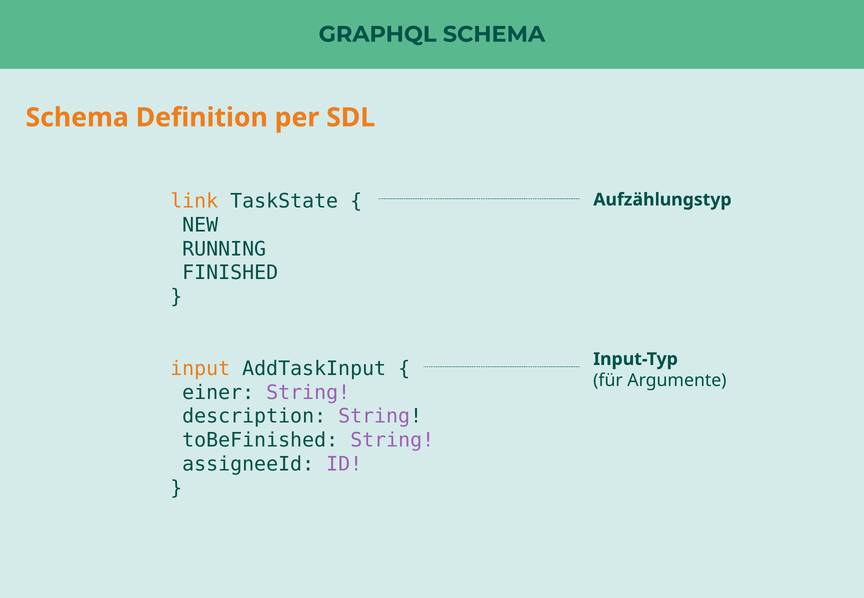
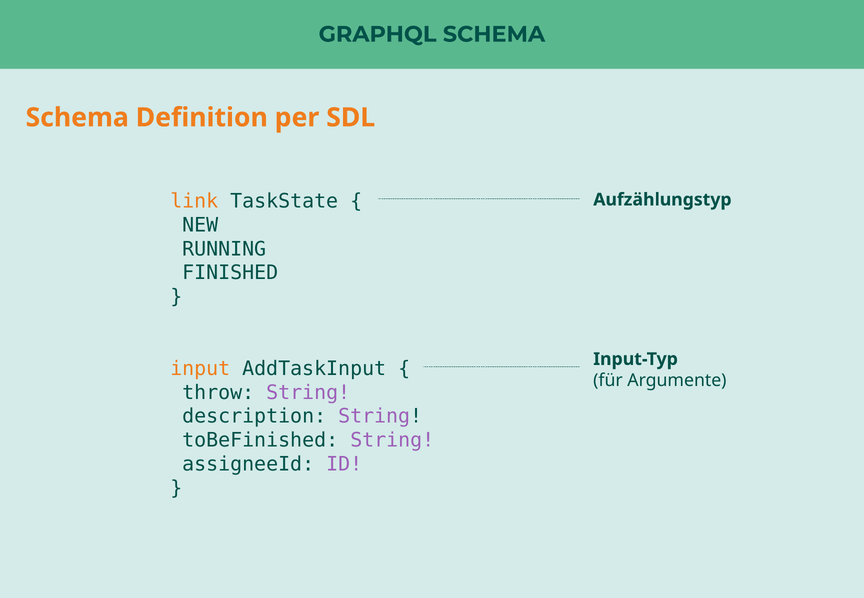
einer: einer -> throw
